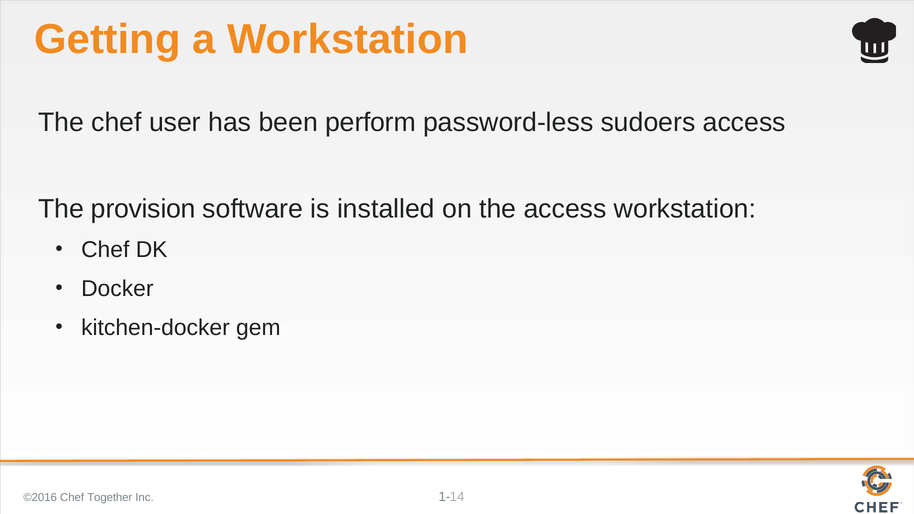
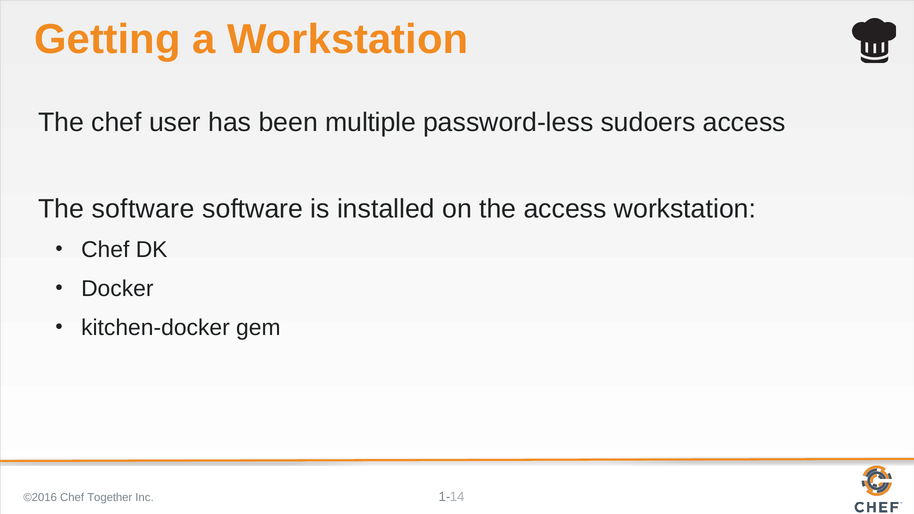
perform: perform -> multiple
The provision: provision -> software
